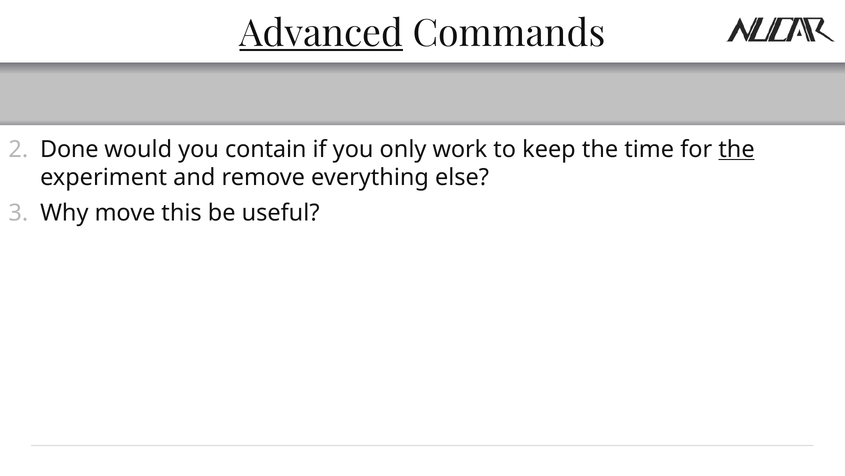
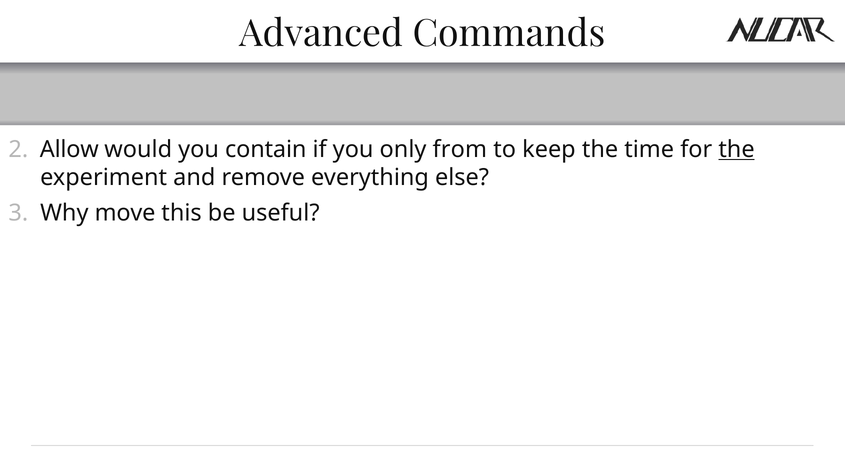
Advanced underline: present -> none
Done: Done -> Allow
work: work -> from
